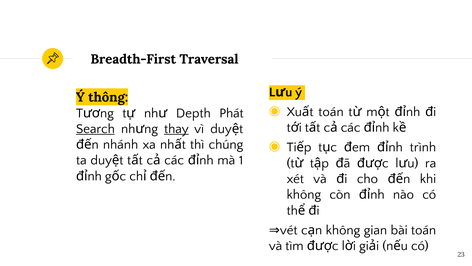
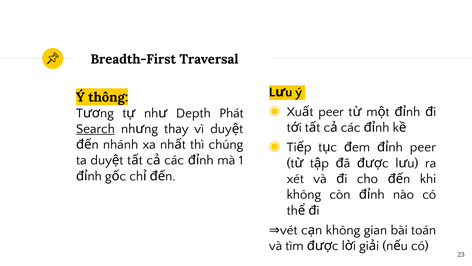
toán at (331, 112): toán -> peer
thay underline: present -> none
trình at (423, 147): trình -> peer
